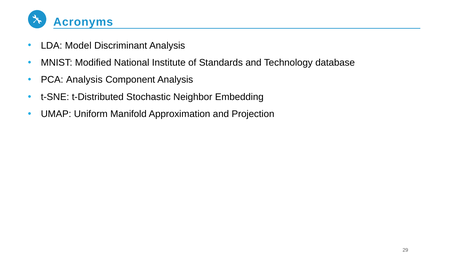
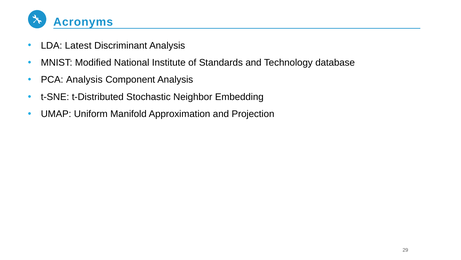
Model: Model -> Latest
